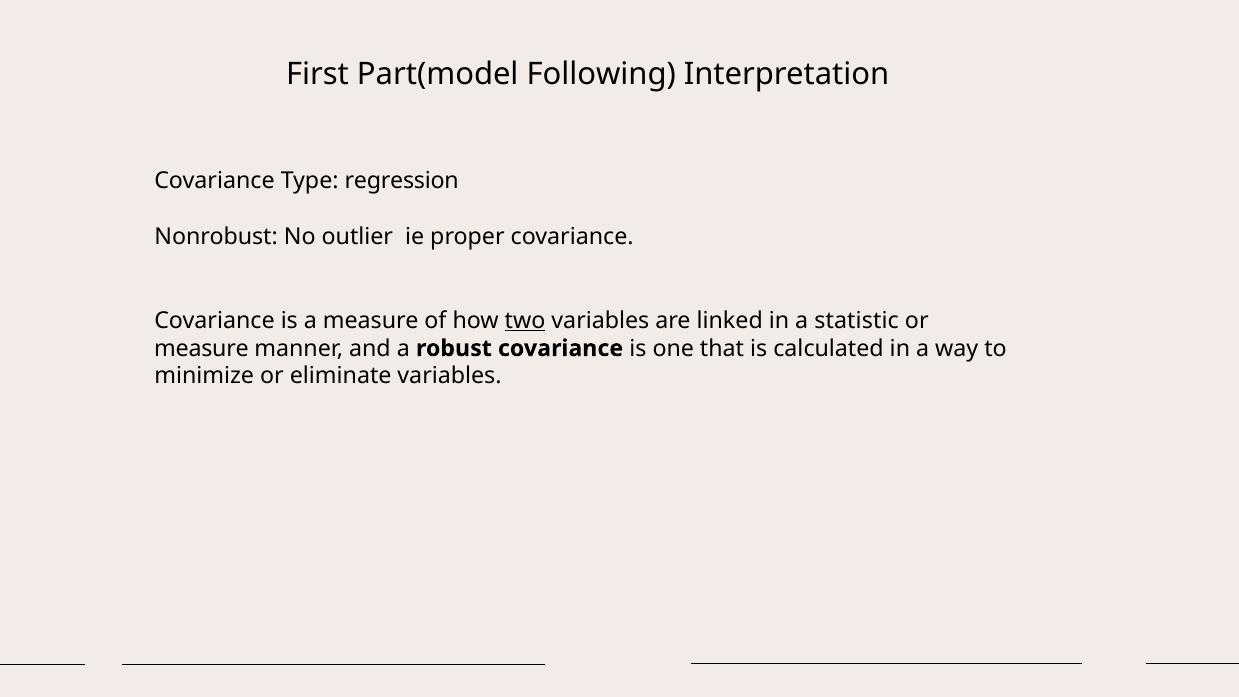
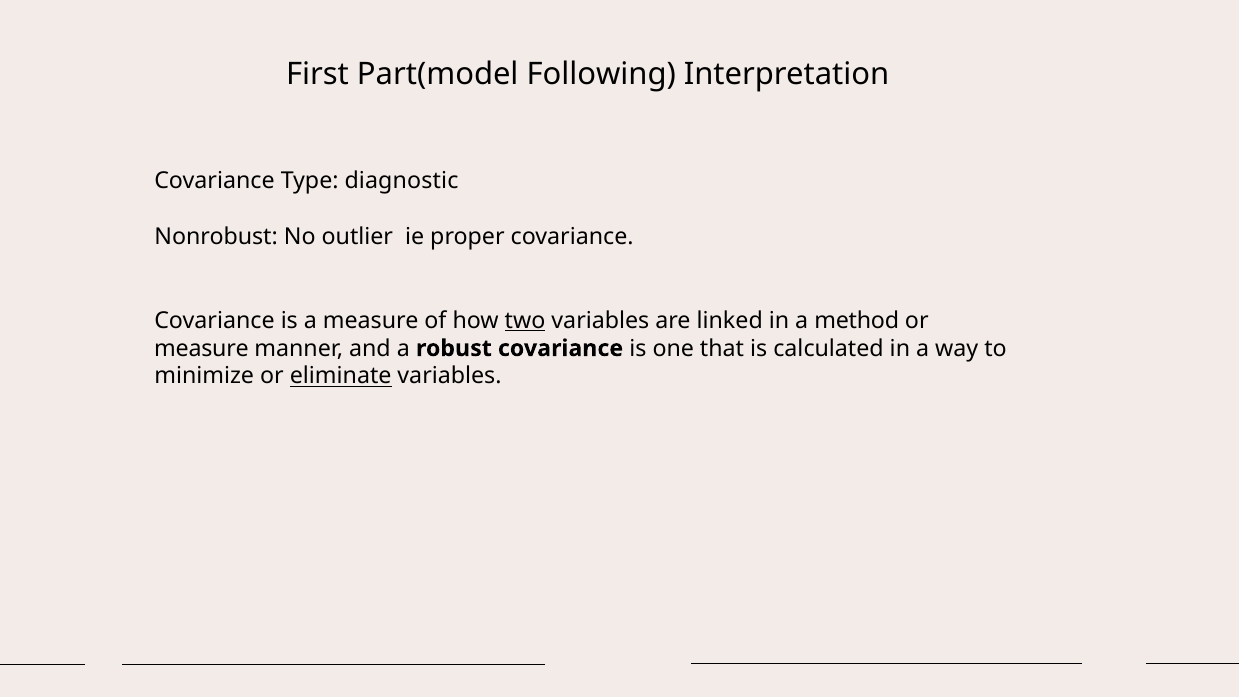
regression: regression -> diagnostic
statistic: statistic -> method
eliminate underline: none -> present
